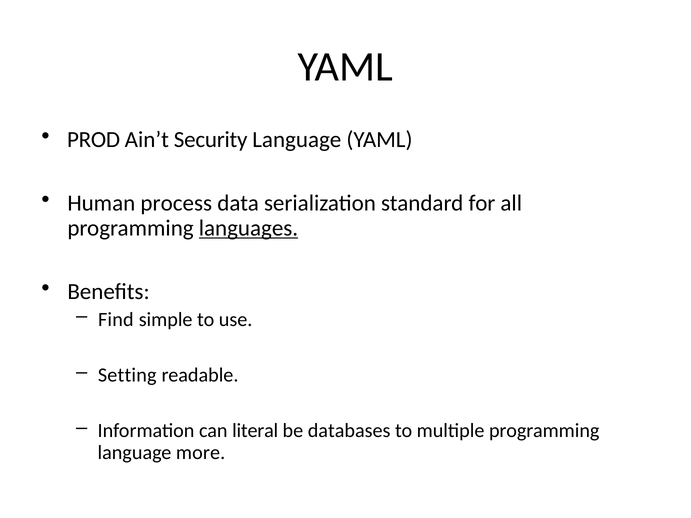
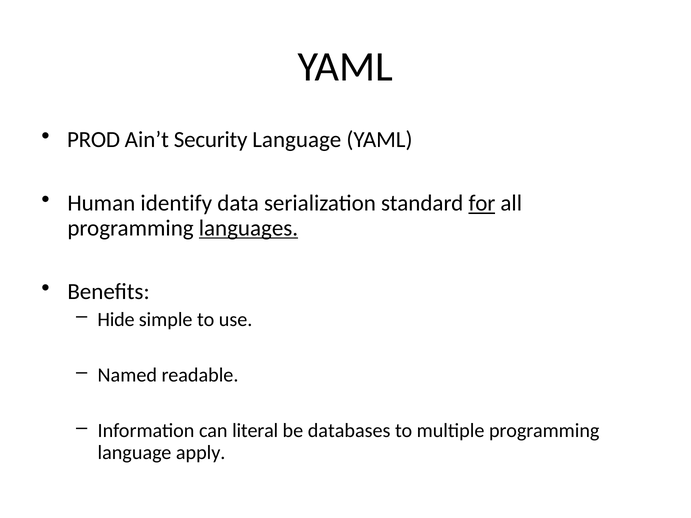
process: process -> identify
for underline: none -> present
Find: Find -> Hide
Setting: Setting -> Named
more: more -> apply
